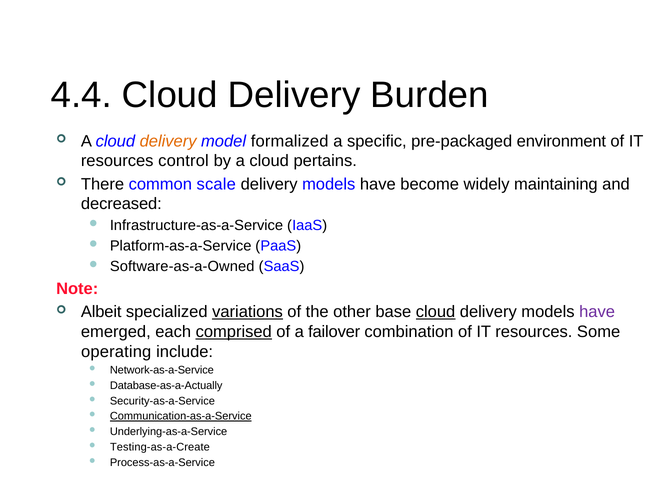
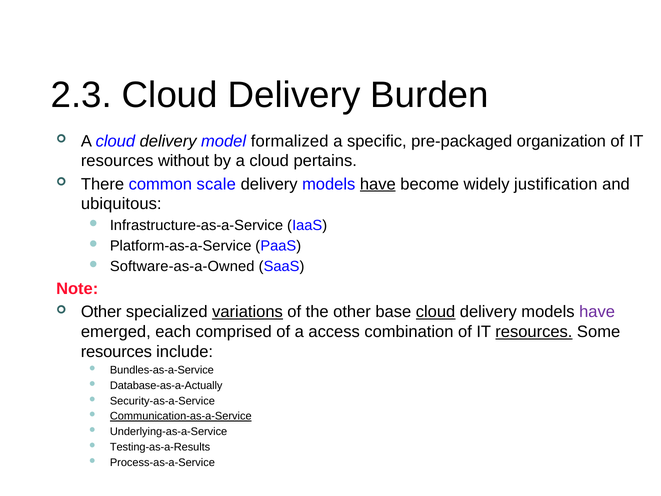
4.4: 4.4 -> 2.3
delivery at (168, 141) colour: orange -> black
environment: environment -> organization
control: control -> without
have at (378, 184) underline: none -> present
maintaining: maintaining -> justification
decreased: decreased -> ubiquitous
Albeit at (101, 312): Albeit -> Other
comprised underline: present -> none
failover: failover -> access
resources at (534, 332) underline: none -> present
operating at (116, 351): operating -> resources
Network-as-a-Service: Network-as-a-Service -> Bundles-as-a-Service
Testing-as-a-Create: Testing-as-a-Create -> Testing-as-a-Results
